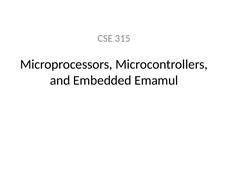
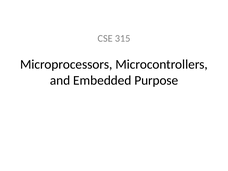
Emamul: Emamul -> Purpose
